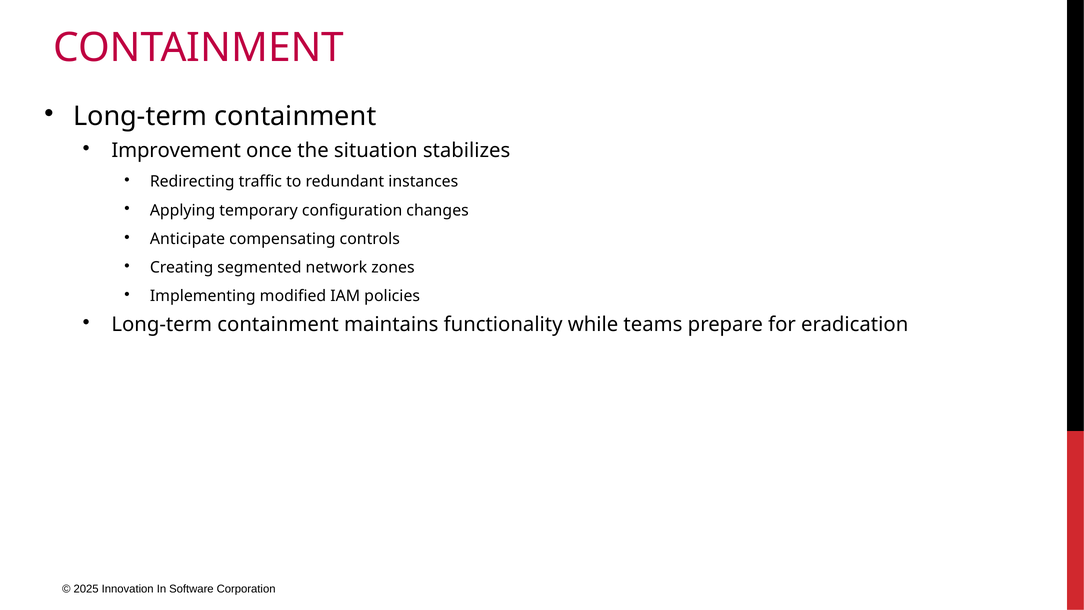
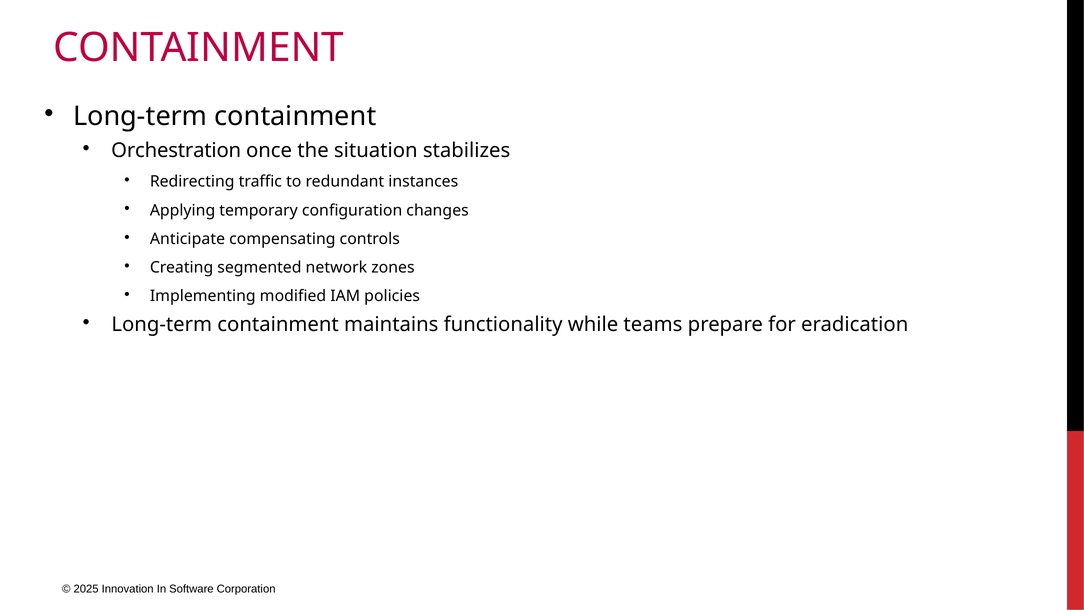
Improvement: Improvement -> Orchestration
